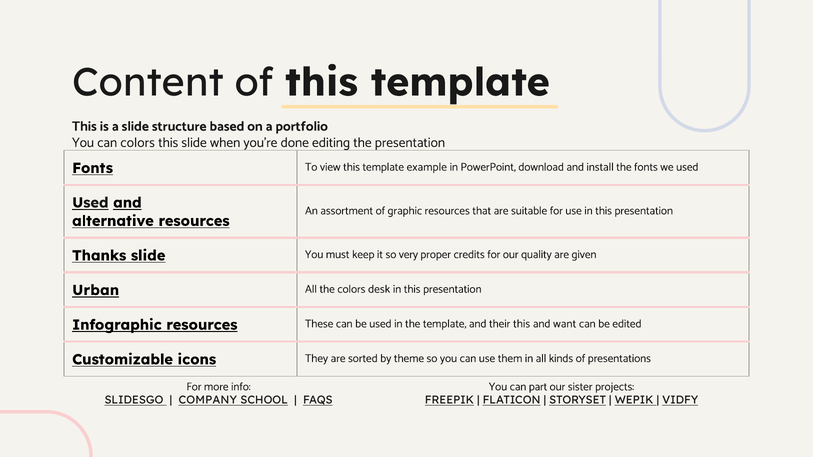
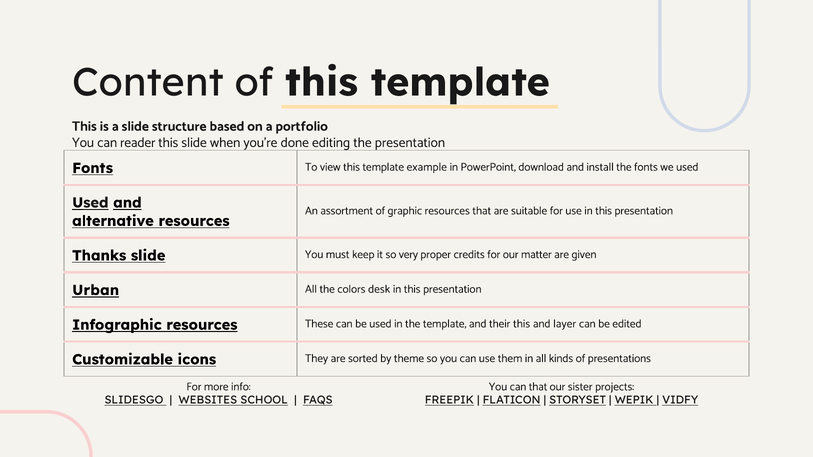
can colors: colors -> reader
quality: quality -> matter
want: want -> layer
can part: part -> that
COMPANY: COMPANY -> WEBSITES
